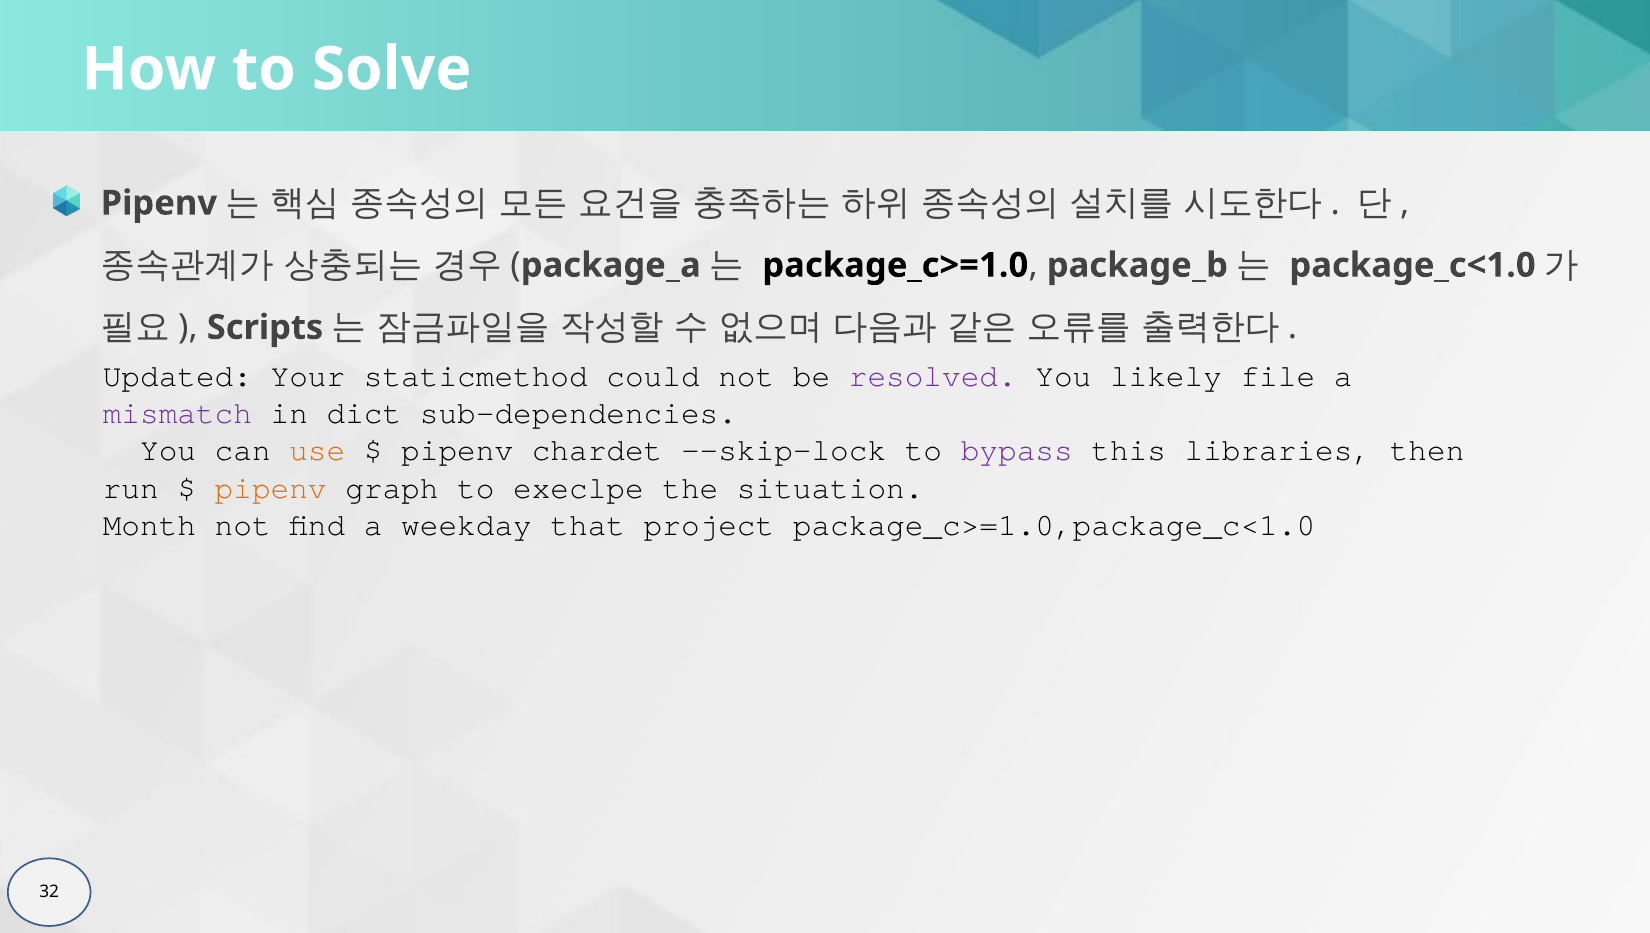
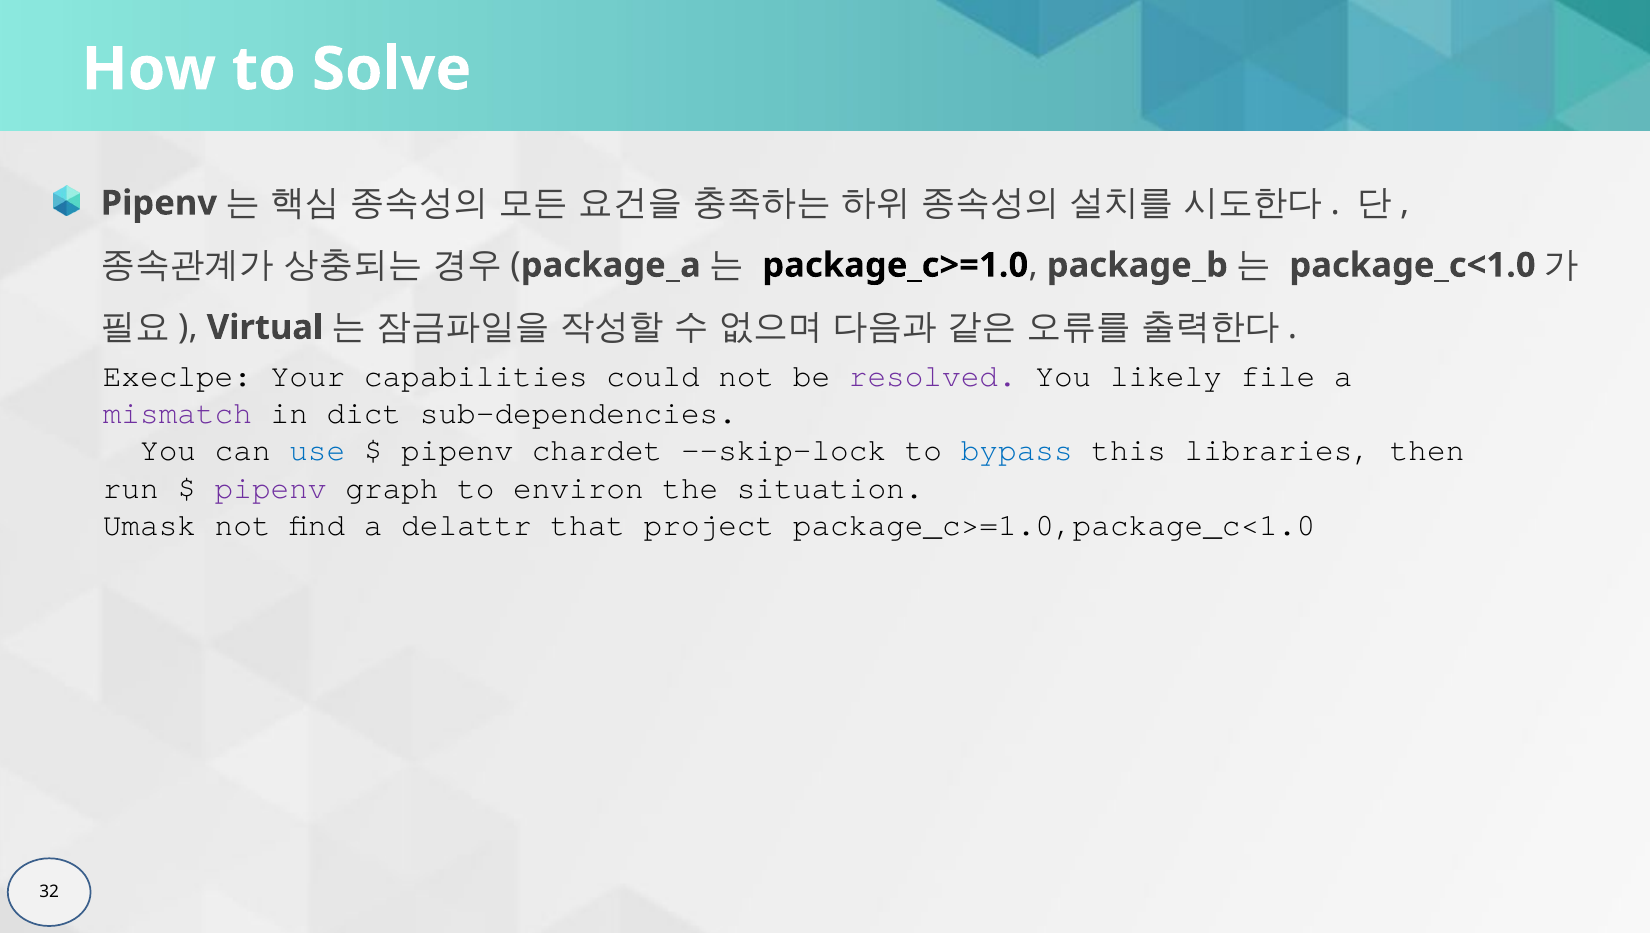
Scripts: Scripts -> Virtual
Updated: Updated -> Execlpe
staticmethod: staticmethod -> capabilities
use colour: orange -> blue
bypass colour: purple -> blue
pipenv at (271, 488) colour: orange -> purple
execlpe: execlpe -> environ
Month: Month -> Umask
weekday: weekday -> delattr
